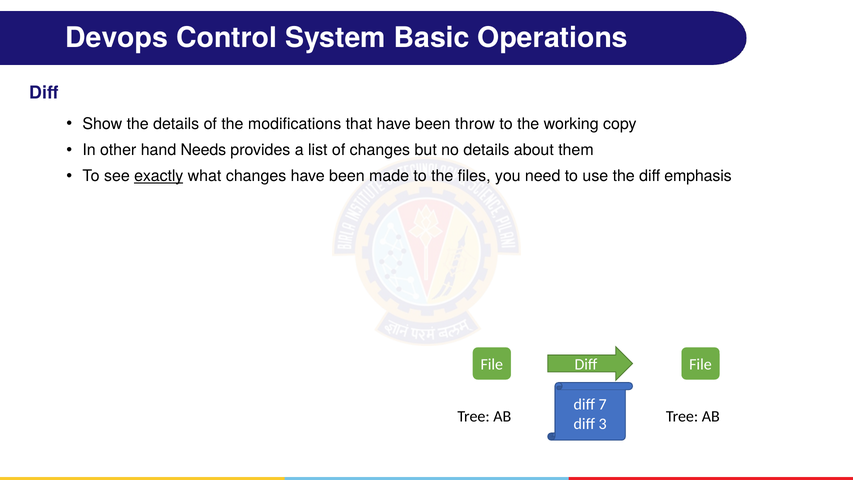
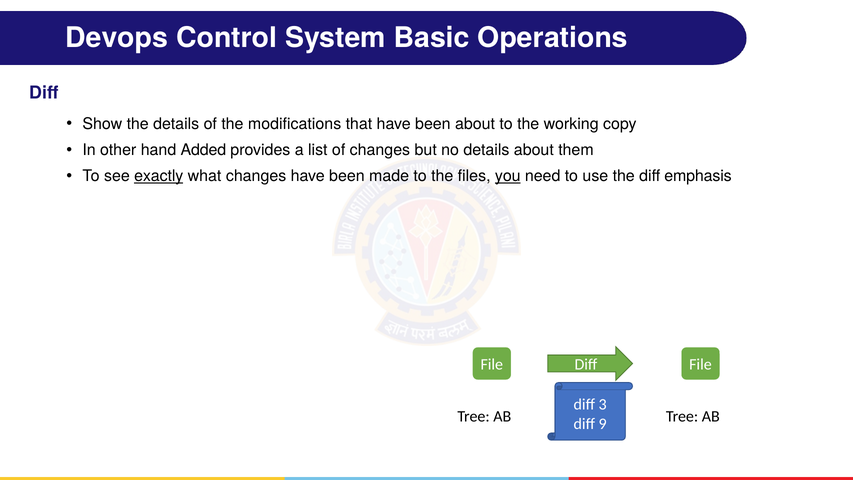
been throw: throw -> about
Needs: Needs -> Added
you underline: none -> present
7: 7 -> 3
3: 3 -> 9
